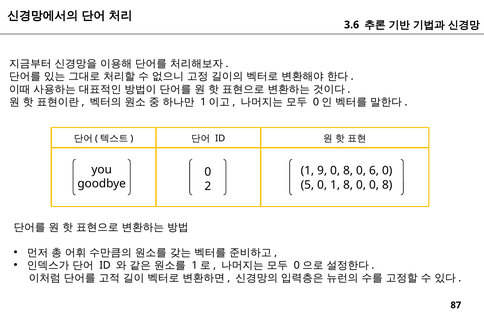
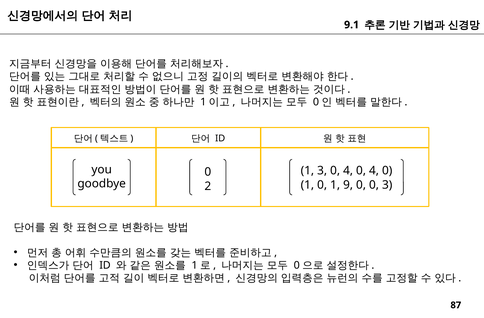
3.6: 3.6 -> 9.1
1 9: 9 -> 3
8 at (348, 171): 8 -> 4
6 at (374, 171): 6 -> 4
5 at (307, 185): 5 -> 1
1 8: 8 -> 9
0 0 8: 8 -> 3
